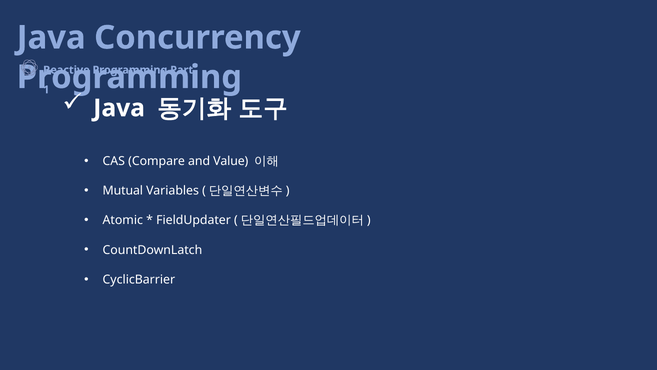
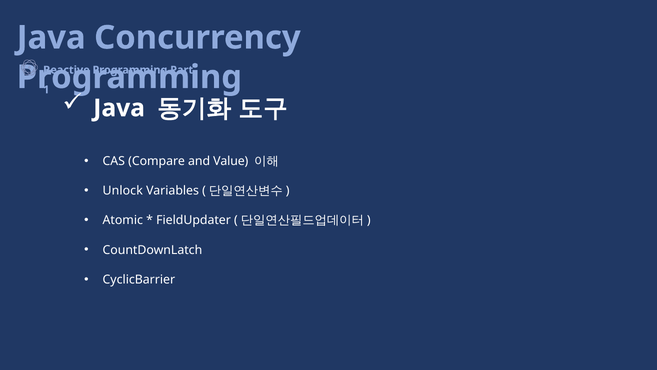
Mutual: Mutual -> Unlock
